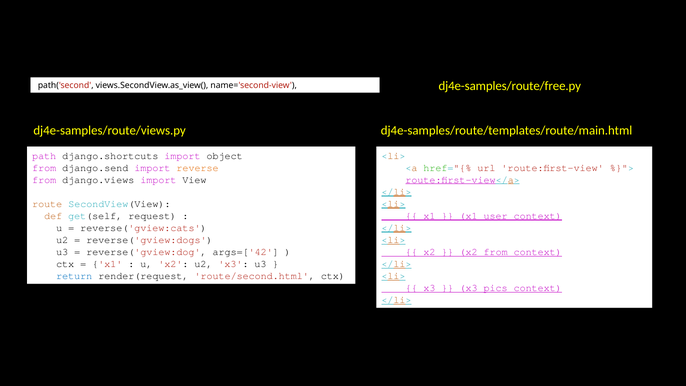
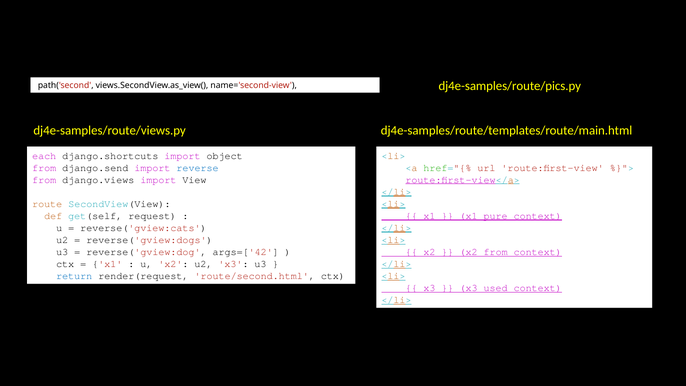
dj4e-samples/route/free.py: dj4e-samples/route/free.py -> dj4e-samples/route/pics.py
path: path -> each
reverse colour: orange -> blue
user: user -> pure
pics: pics -> used
